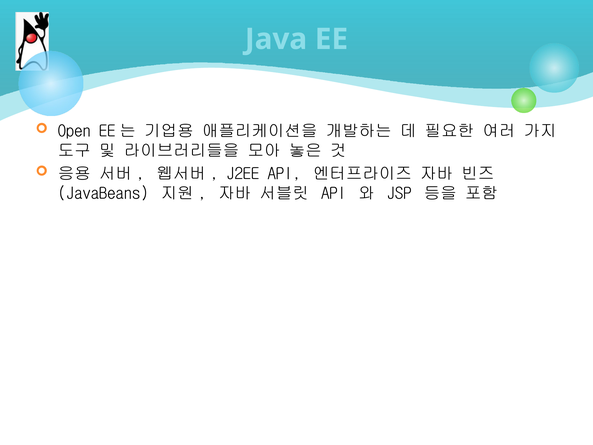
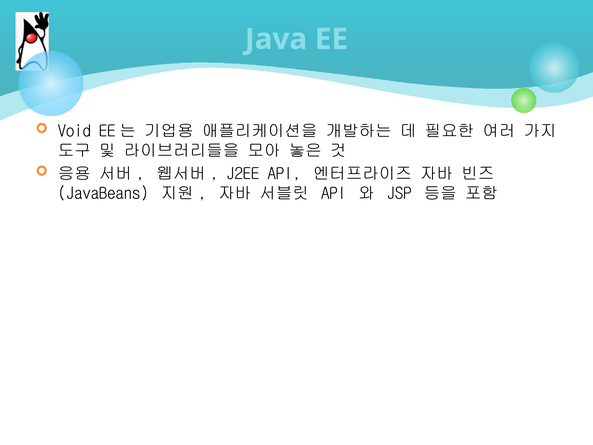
Open: Open -> Void
